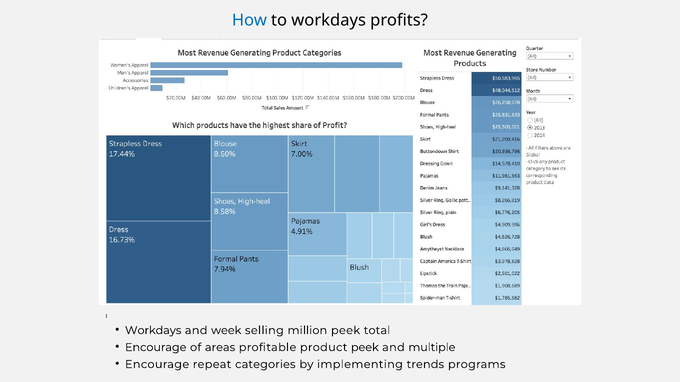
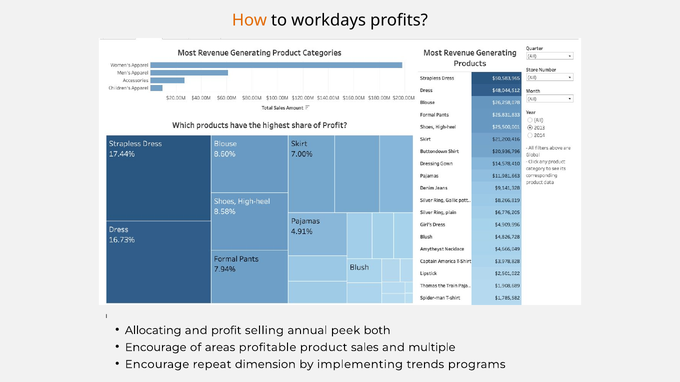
How colour: blue -> orange
Workdays at (153, 331): Workdays -> Allocating
week: week -> profit
million: million -> annual
total: total -> both
product peek: peek -> sales
categories: categories -> dimension
